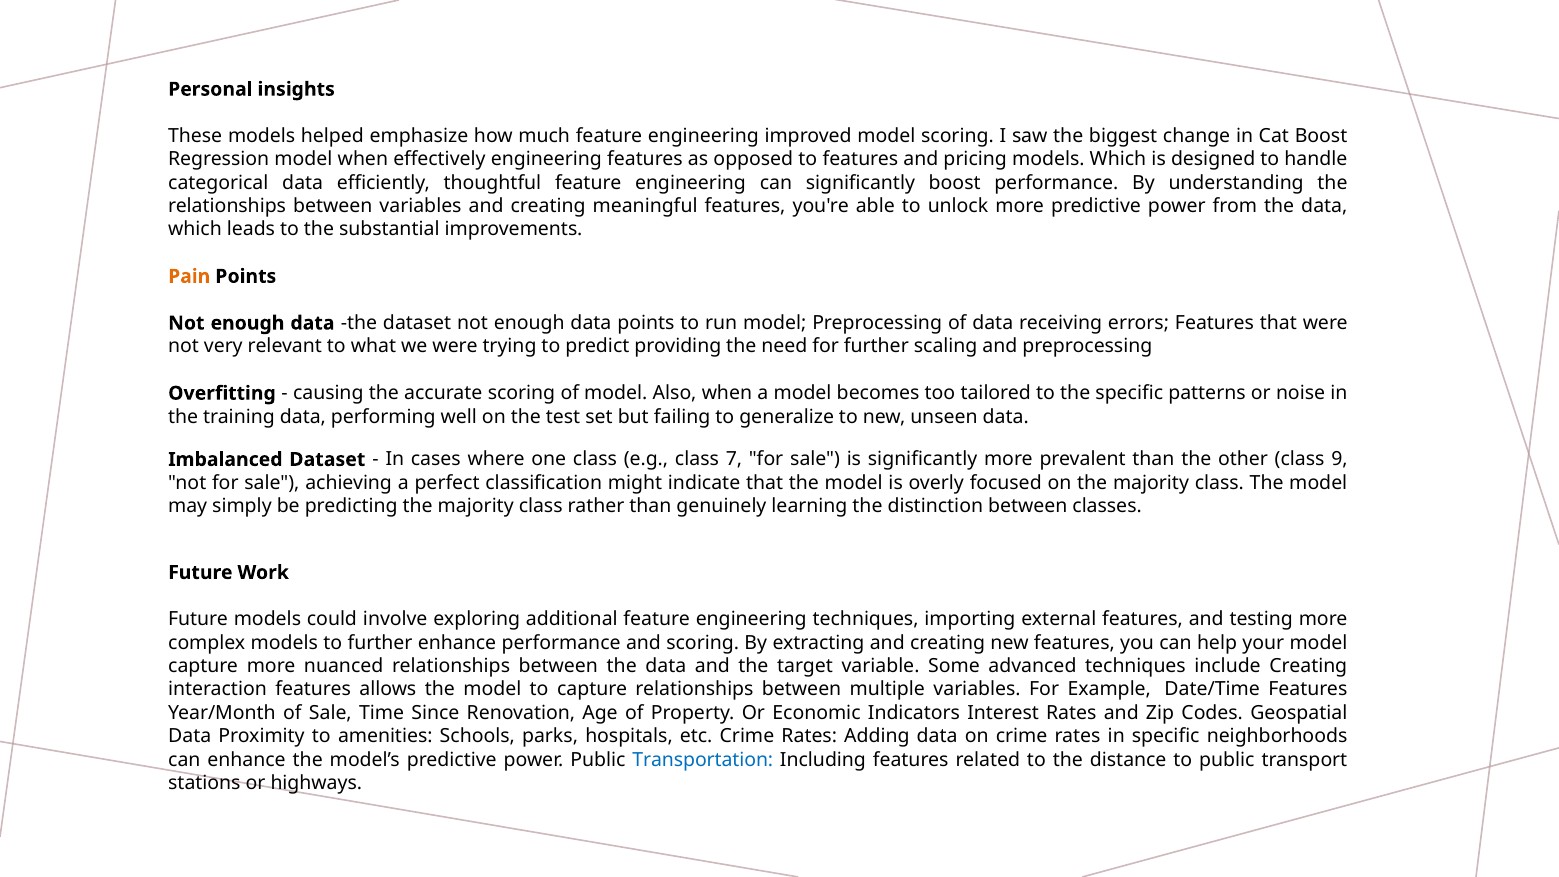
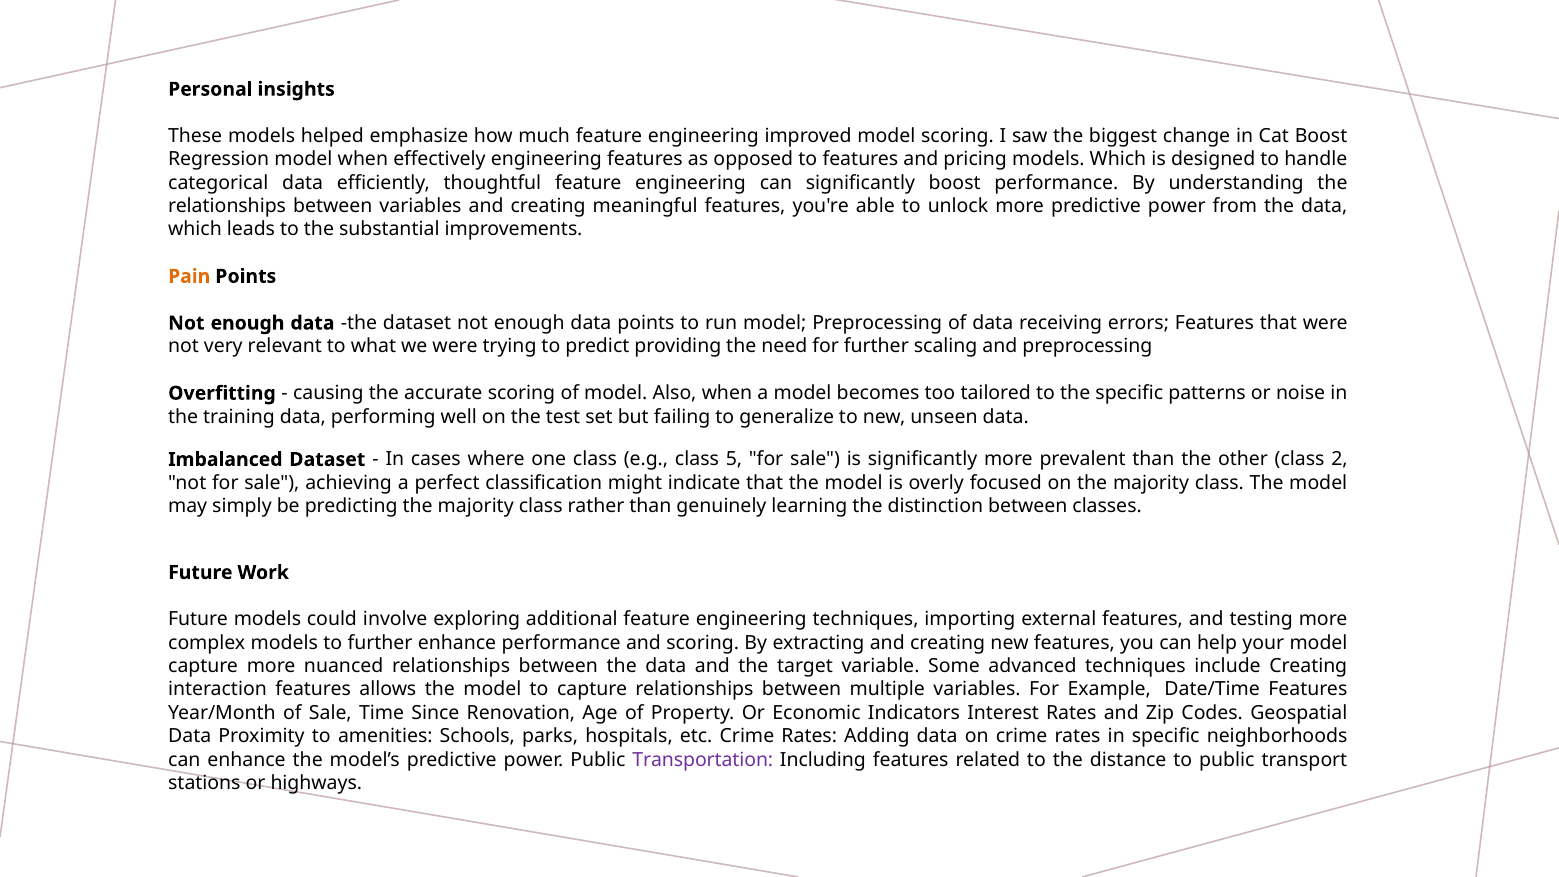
7: 7 -> 5
9: 9 -> 2
Transportation colour: blue -> purple
